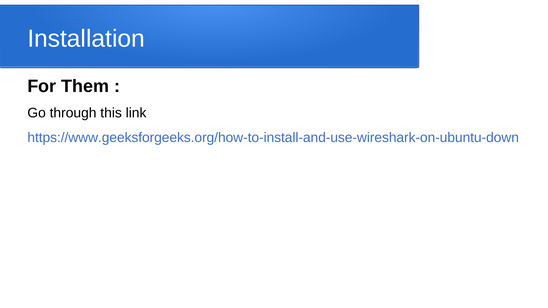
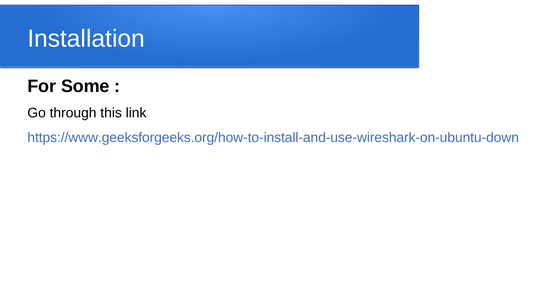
Them: Them -> Some
